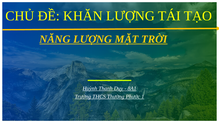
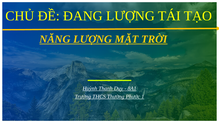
KHĂN: KHĂN -> ĐANG
